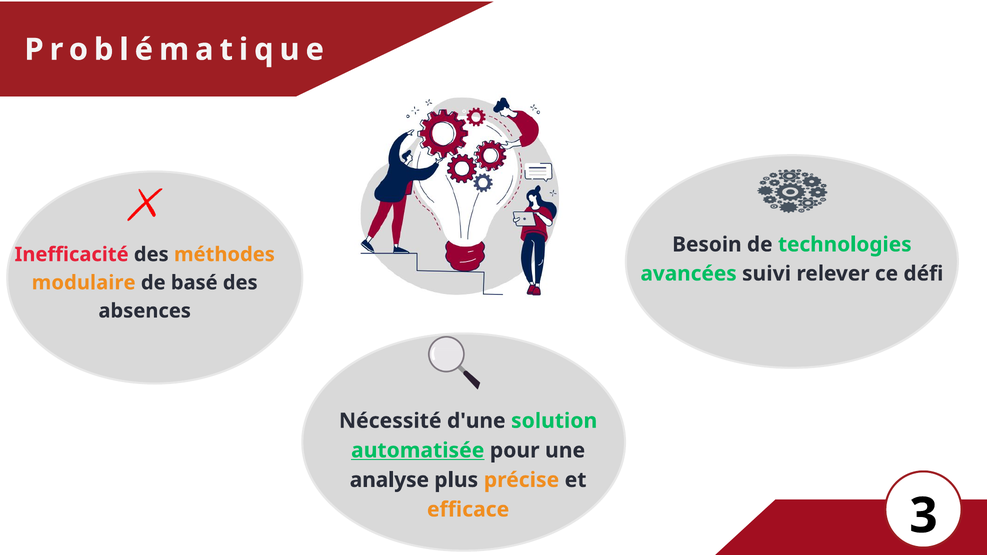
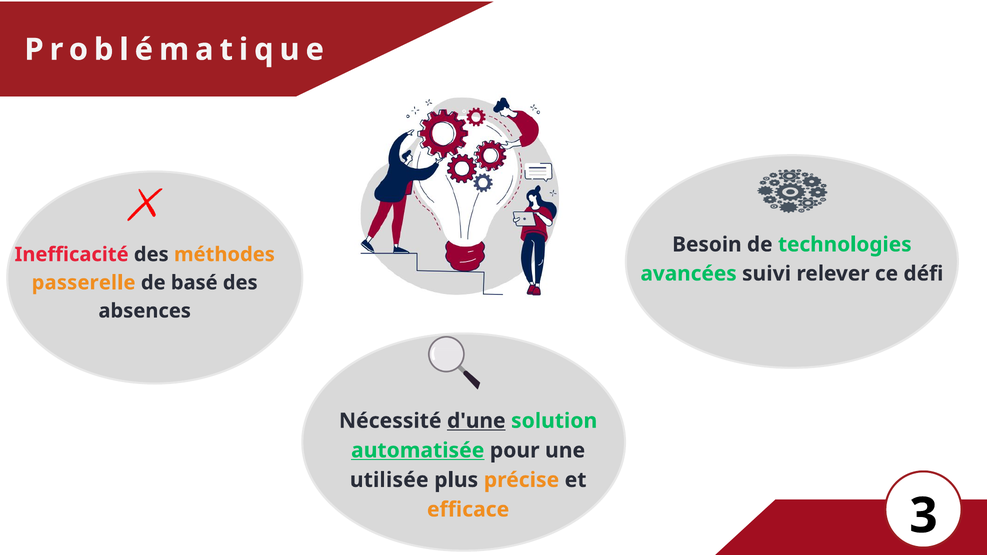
modulaire: modulaire -> passerelle
d'une underline: none -> present
analyse: analyse -> utilisée
